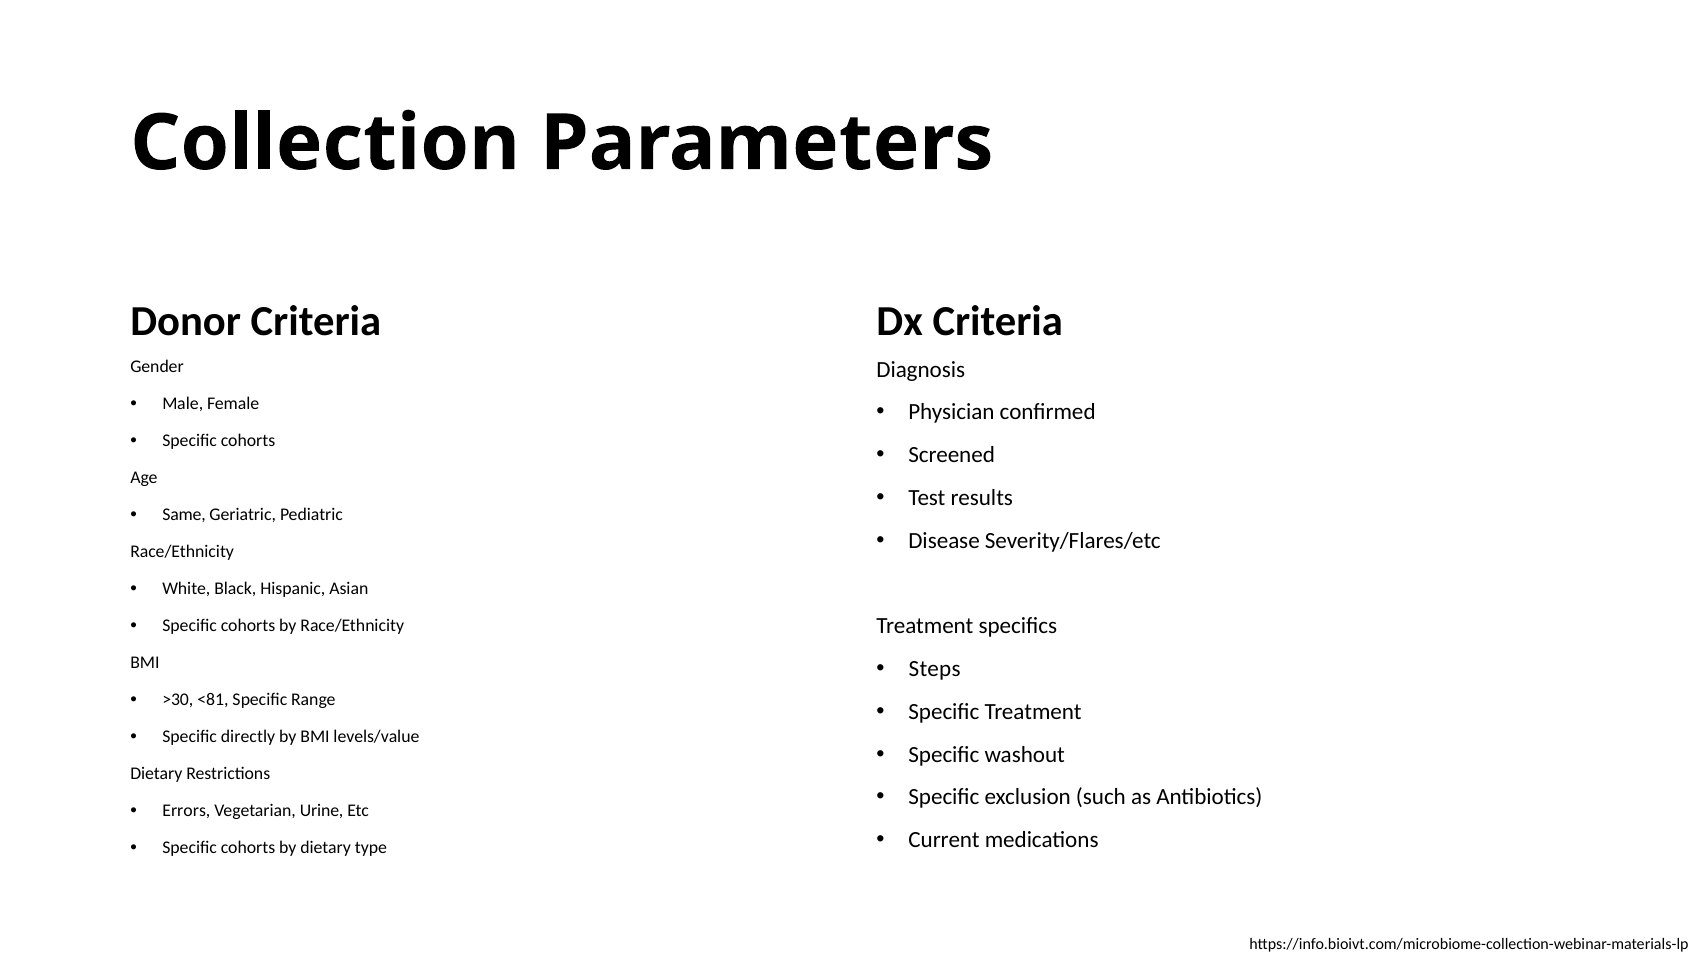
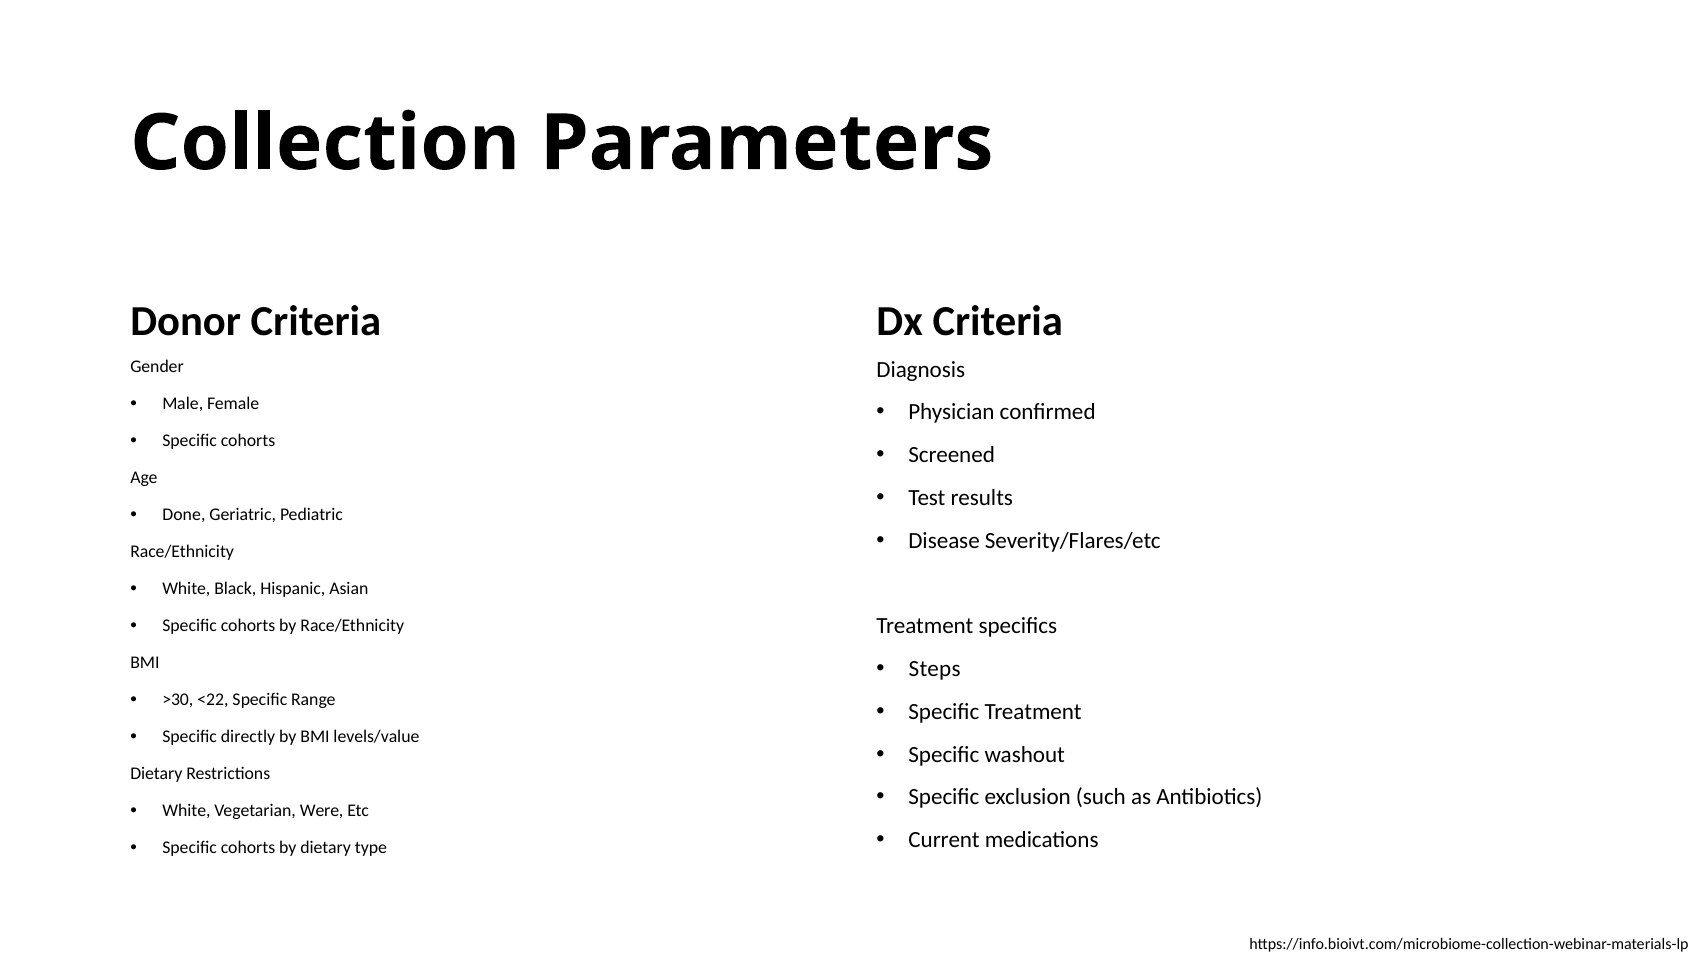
Same: Same -> Done
<81: <81 -> <22
Errors at (186, 811): Errors -> White
Urine: Urine -> Were
